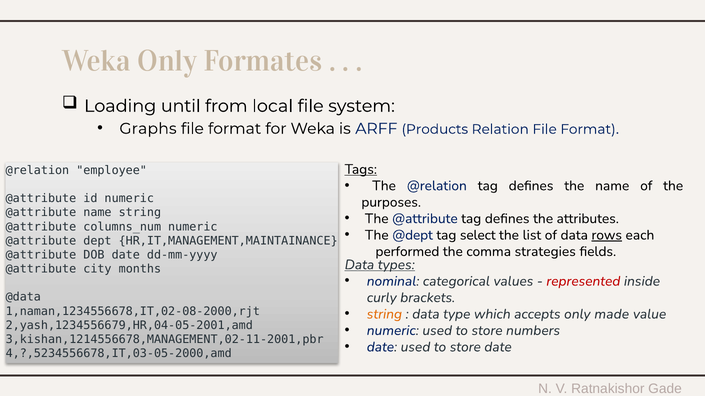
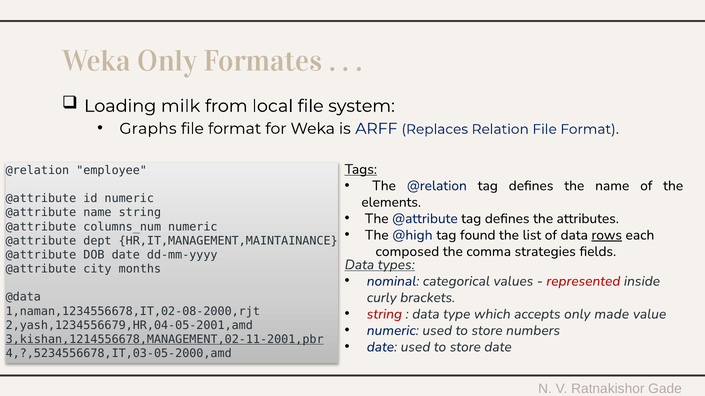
until: until -> milk
Products: Products -> Replaces
purposes: purposes -> elements
@dept: @dept -> @high
select: select -> found
performed: performed -> composed
string at (384, 314) colour: orange -> red
3,kishan,1214556678,MANAGEMENT,02-11-2001,pbr underline: none -> present
